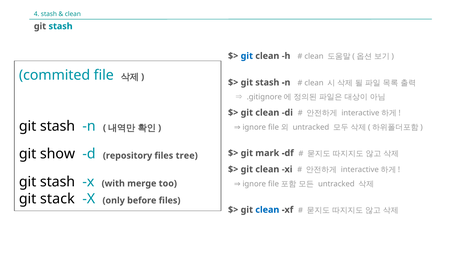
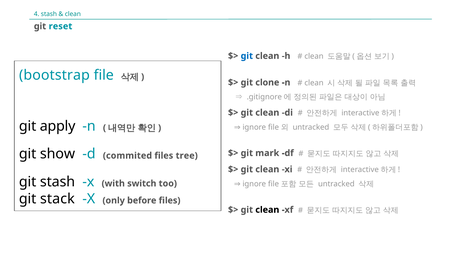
stash at (61, 26): stash -> reset
commited: commited -> bootstrap
stash at (267, 82): stash -> clone
stash at (58, 126): stash -> apply
repository: repository -> commited
merge: merge -> switch
clean at (267, 209) colour: blue -> black
